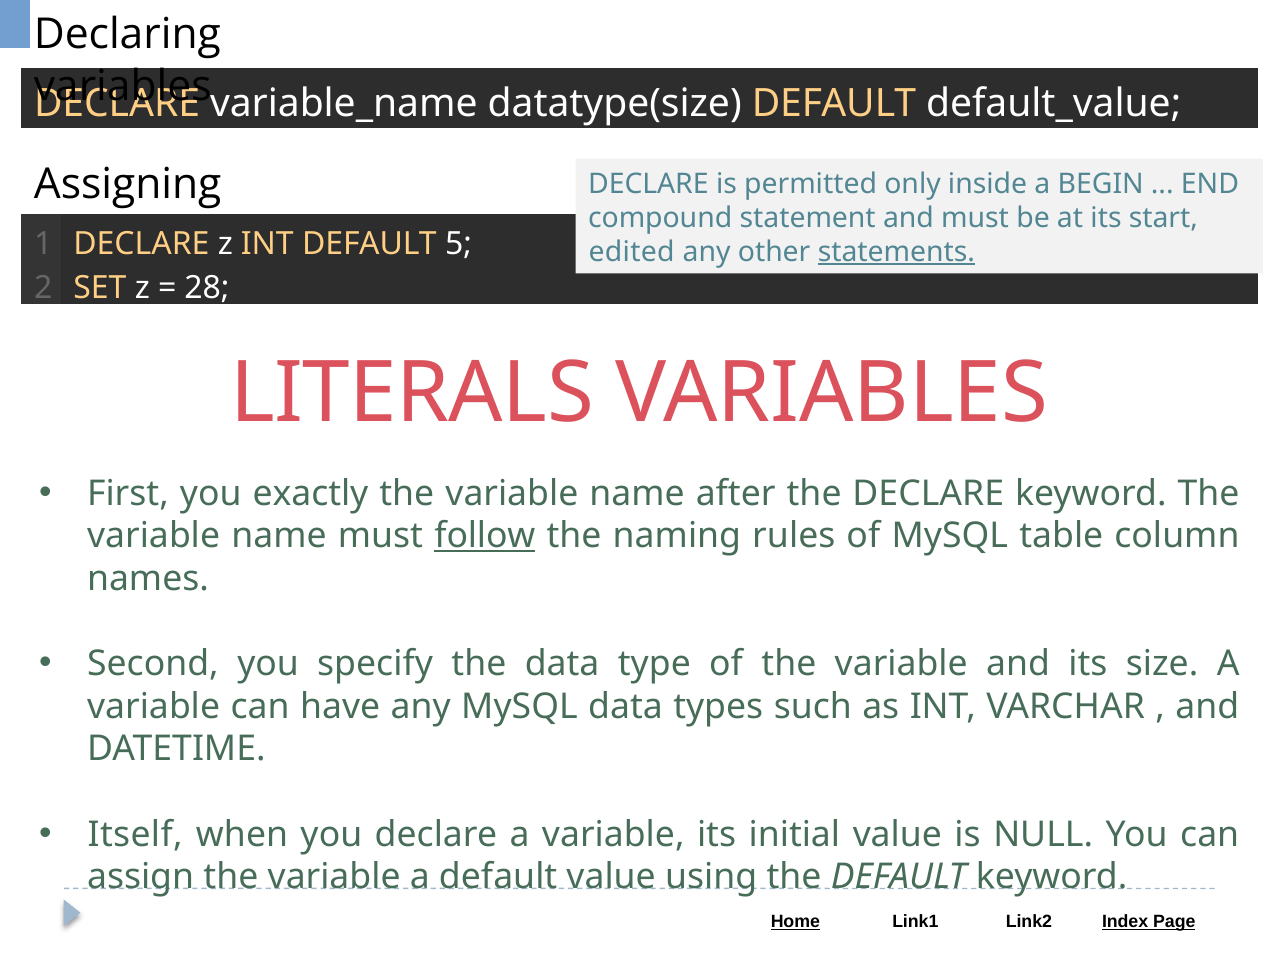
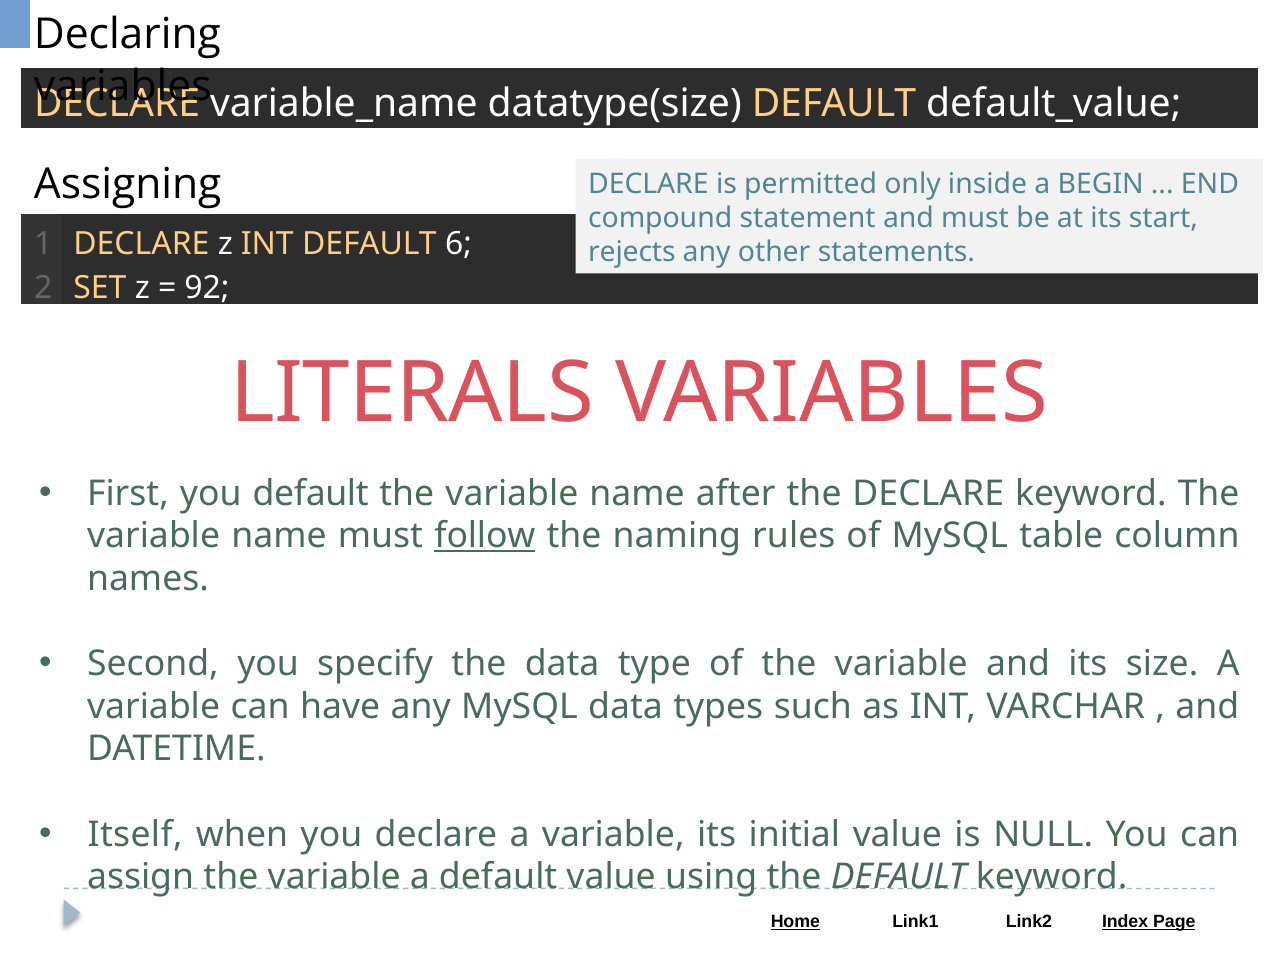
5: 5 -> 6
edited: edited -> rejects
statements underline: present -> none
28: 28 -> 92
you exactly: exactly -> default
